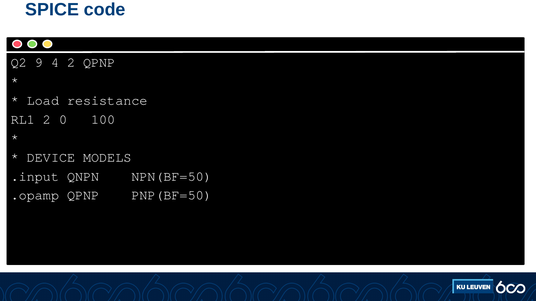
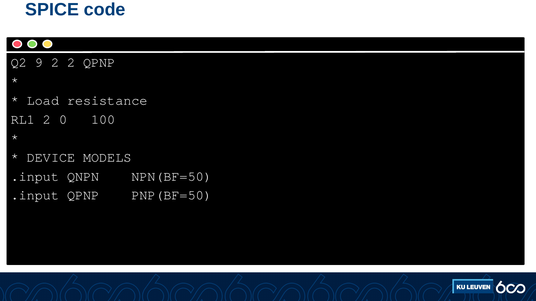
9 4: 4 -> 2
.opamp at (35, 196): .opamp -> .input
